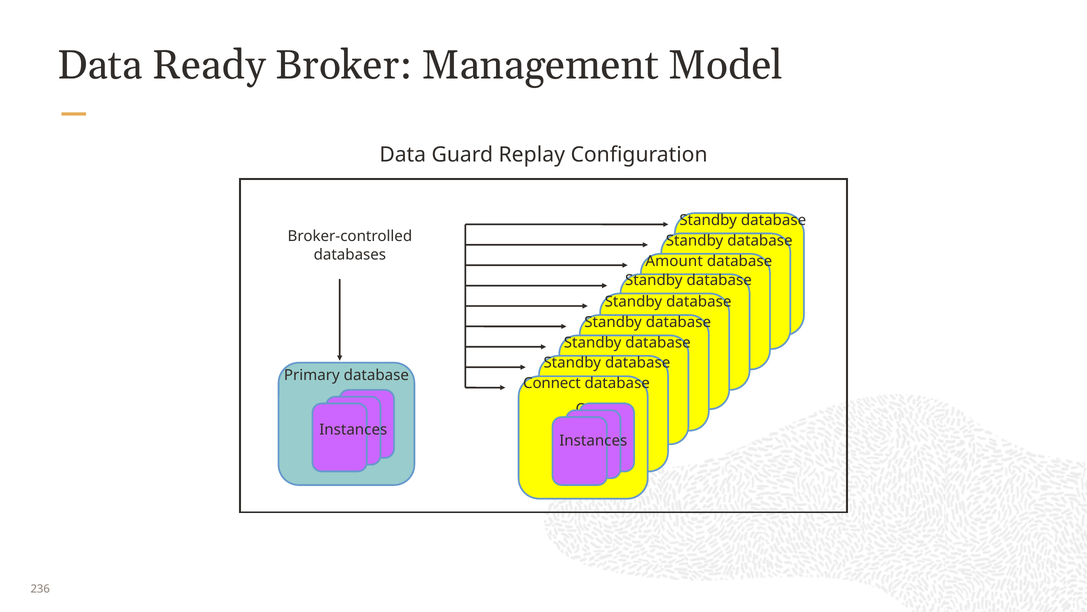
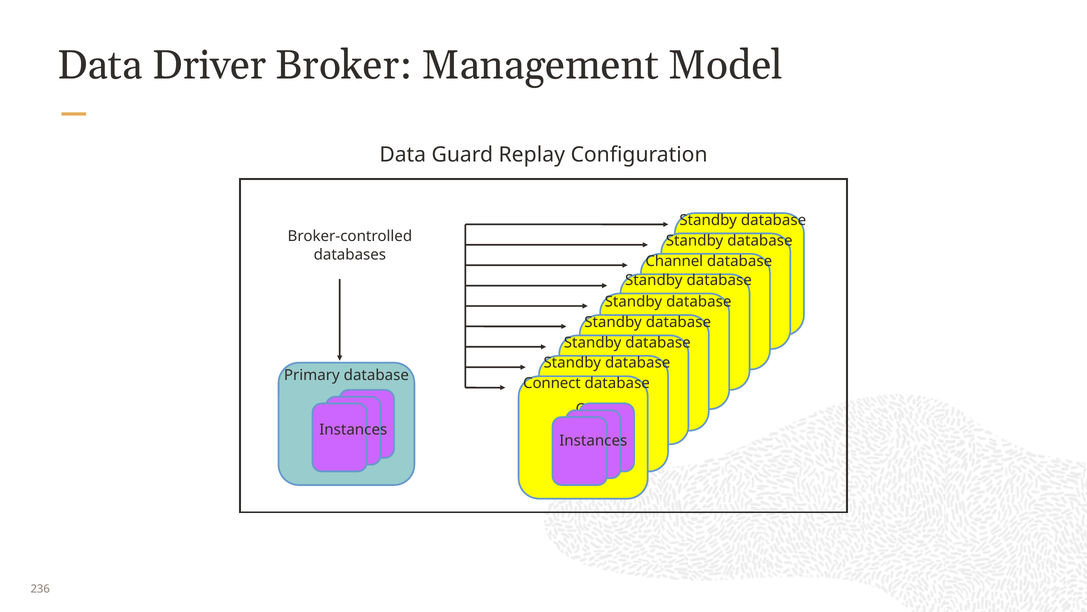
Ready: Ready -> Driver
Amount: Amount -> Channel
